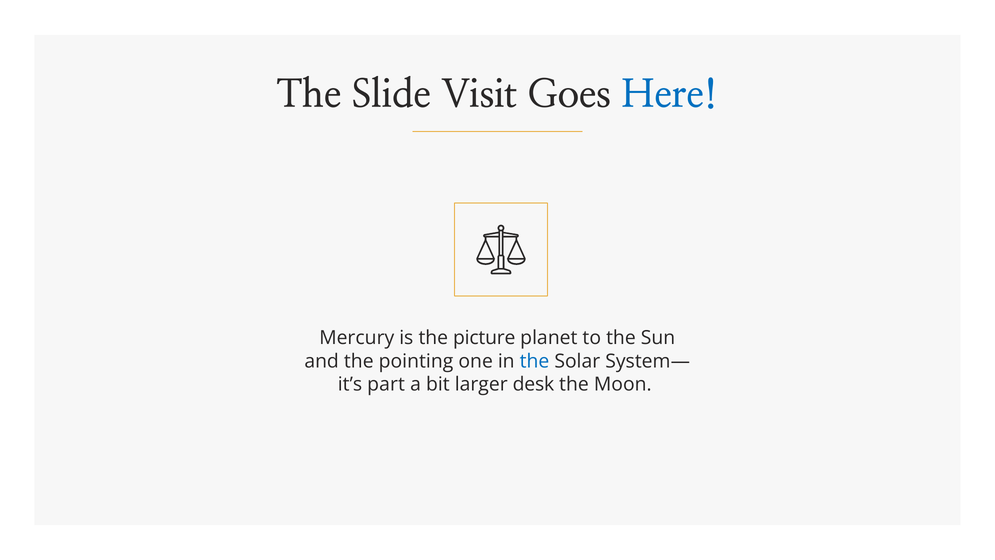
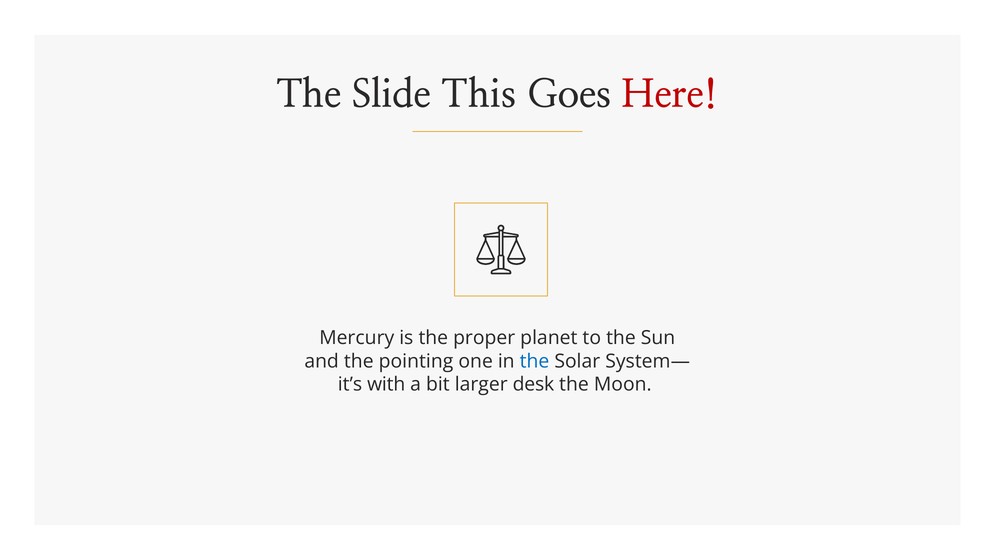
Visit: Visit -> This
Here colour: blue -> red
picture: picture -> proper
part: part -> with
